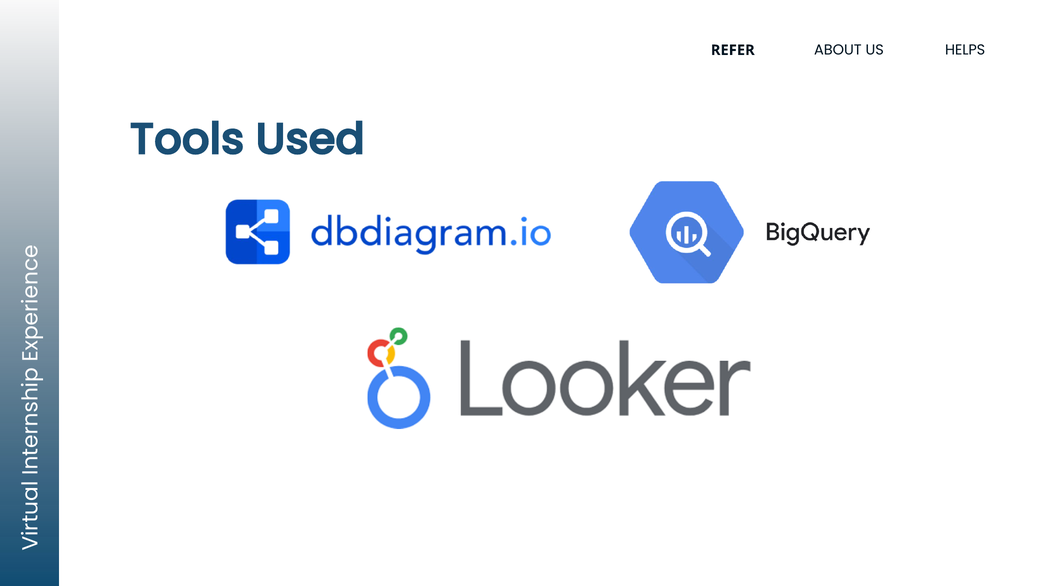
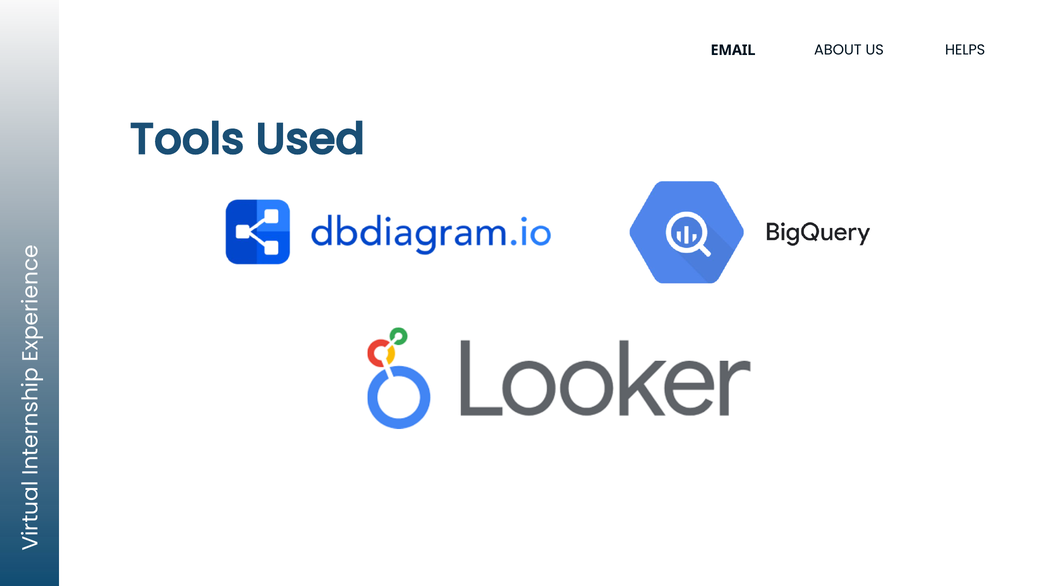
REFER: REFER -> EMAIL
